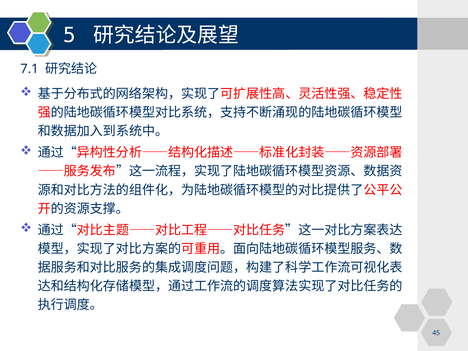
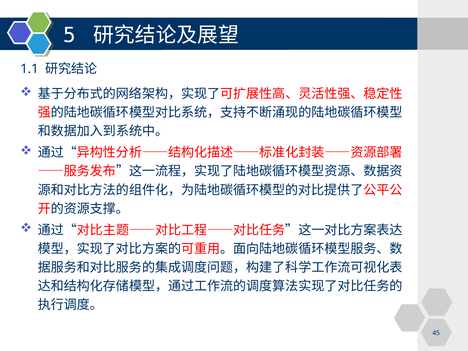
7.1: 7.1 -> 1.1
